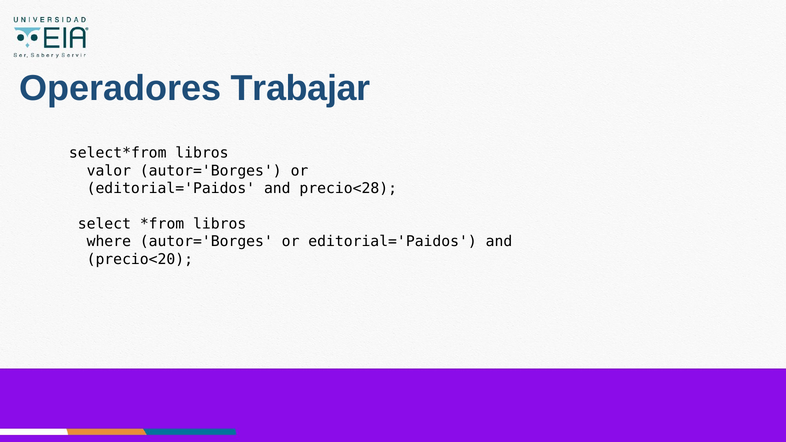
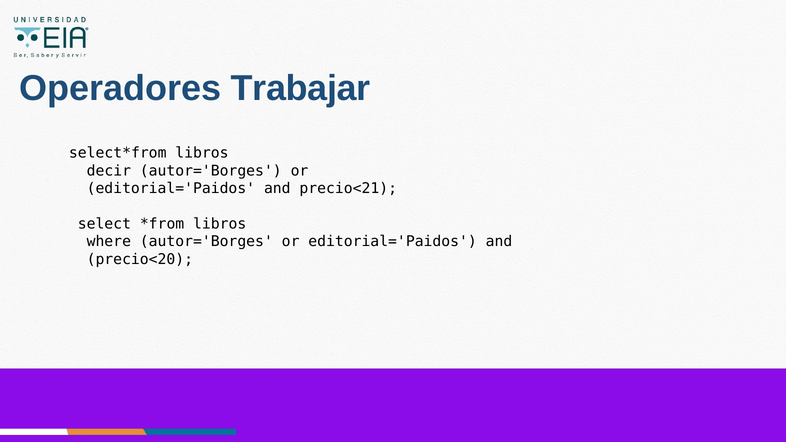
valor: valor -> decir
precio<28: precio<28 -> precio<21
